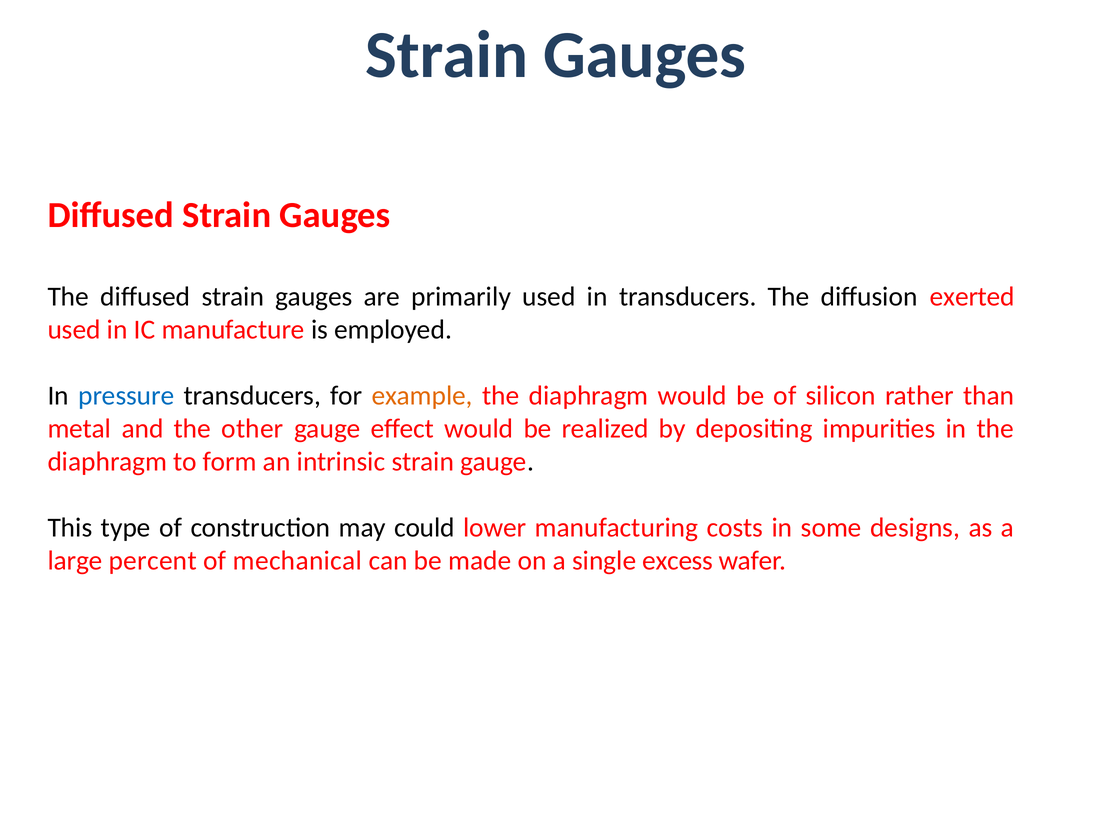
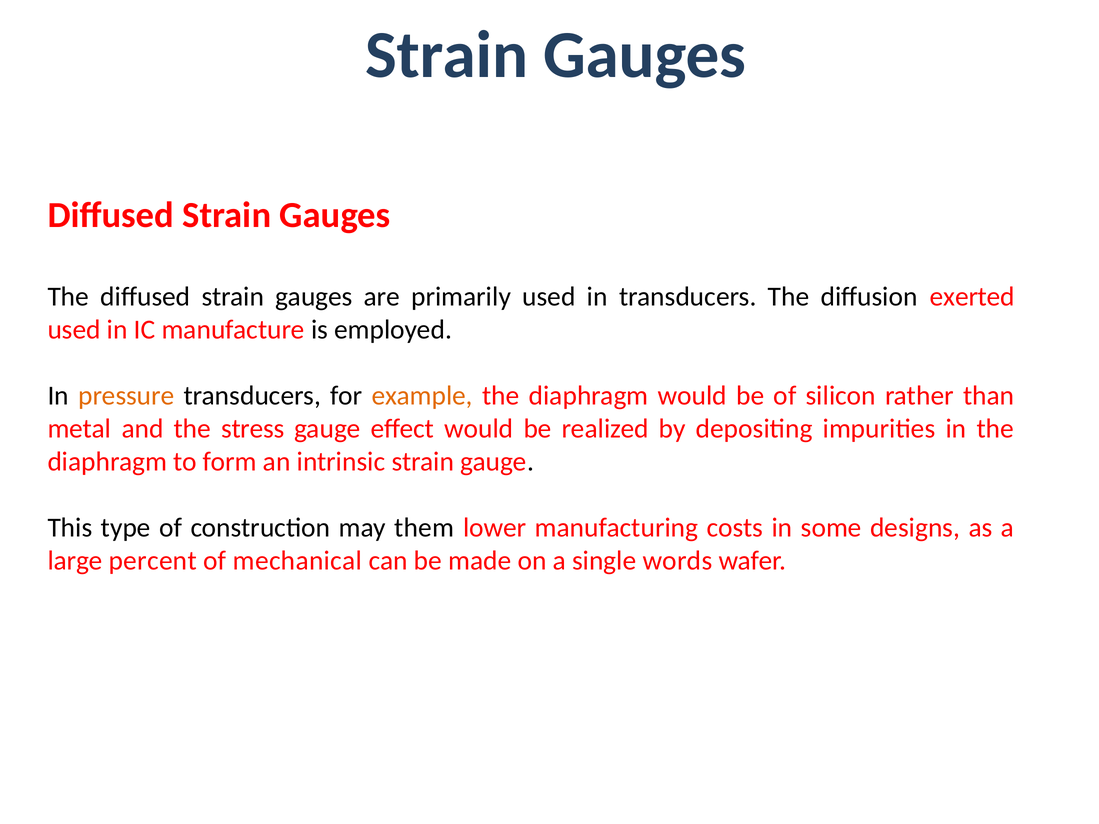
pressure colour: blue -> orange
other: other -> stress
could: could -> them
excess: excess -> words
